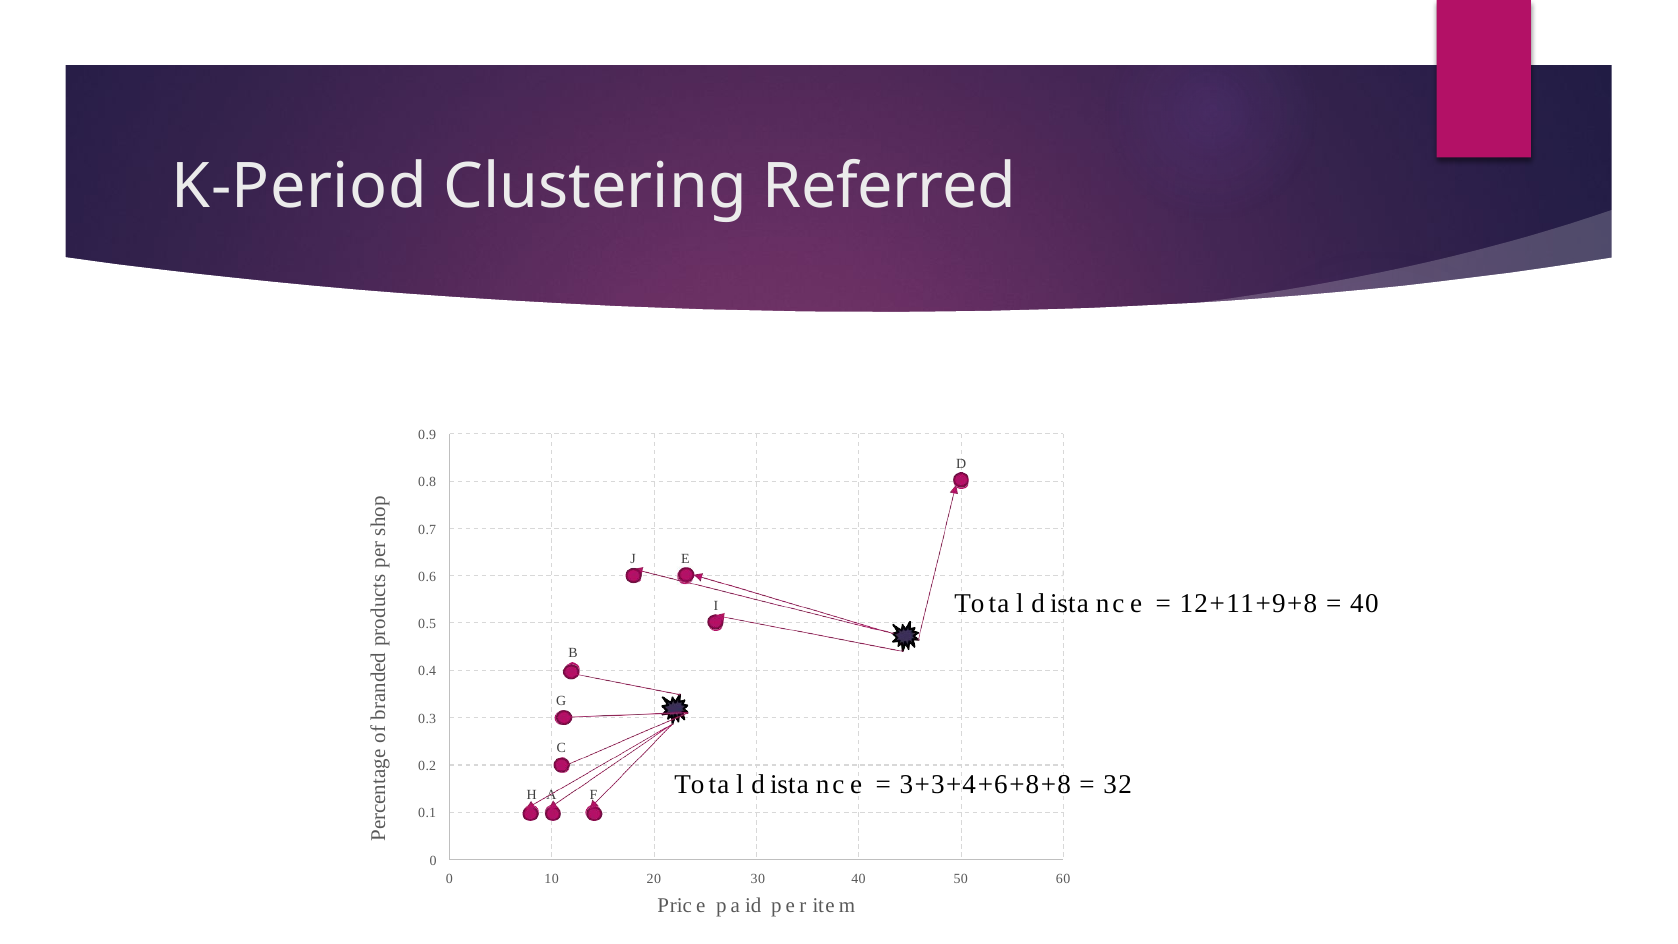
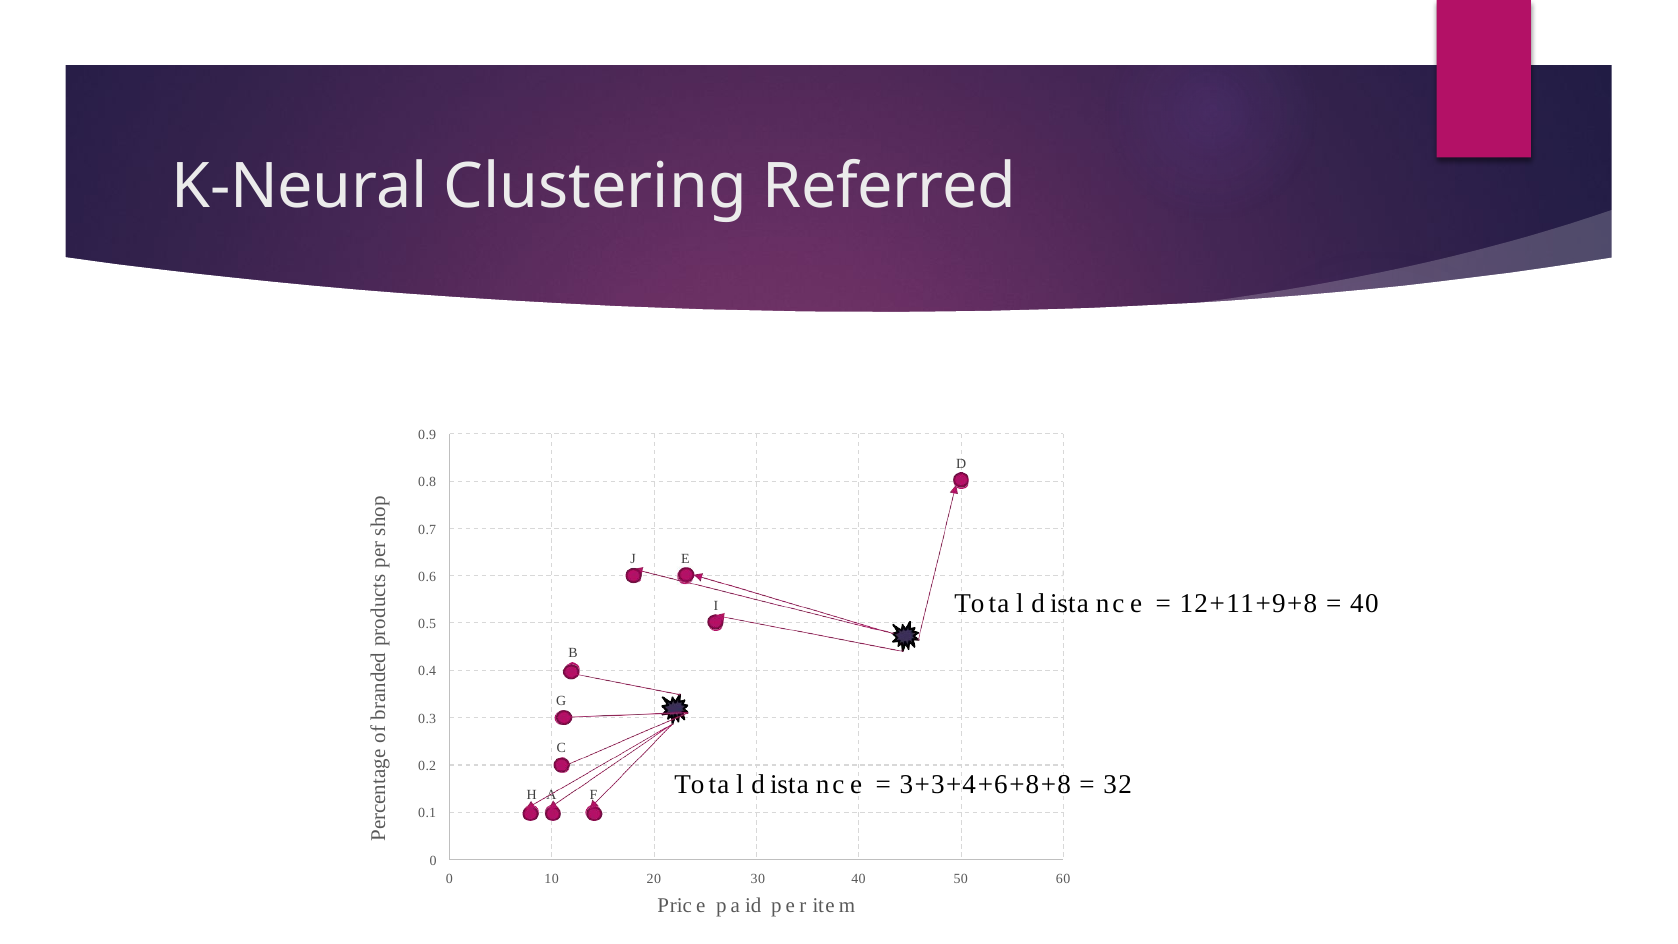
K-Period: K-Period -> K-Neural
